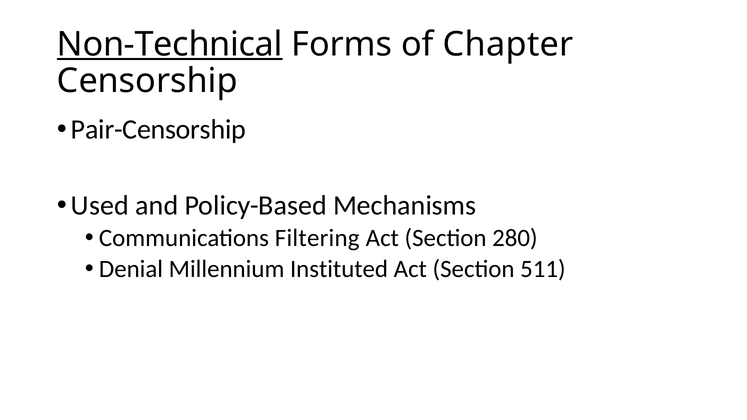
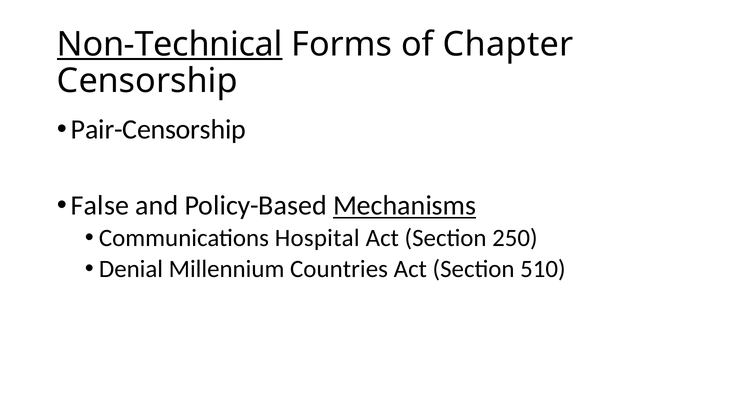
Used: Used -> False
Mechanisms underline: none -> present
Filtering: Filtering -> Hospital
280: 280 -> 250
Instituted: Instituted -> Countries
511: 511 -> 510
